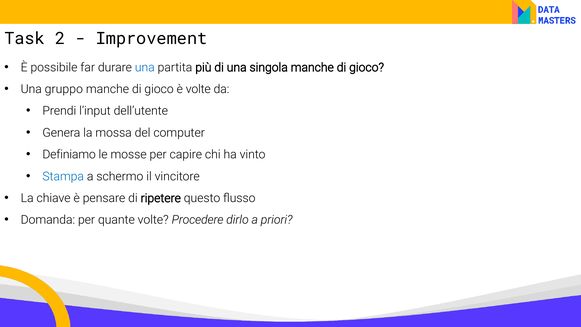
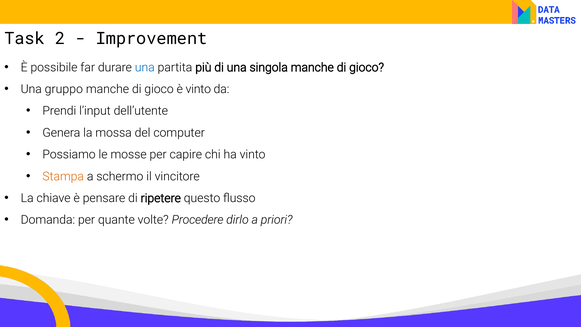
è volte: volte -> vinto
Definiamo: Definiamo -> Possiamo
Stampa colour: blue -> orange
